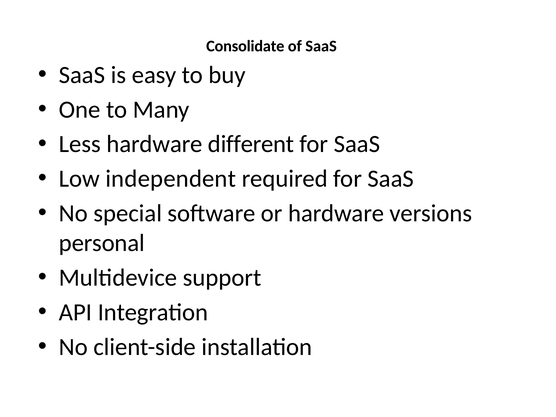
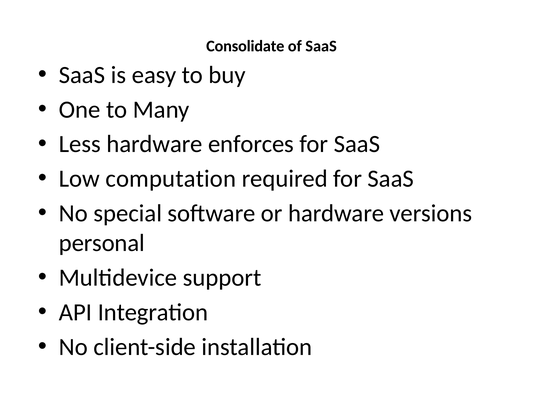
different: different -> enforces
independent: independent -> computation
